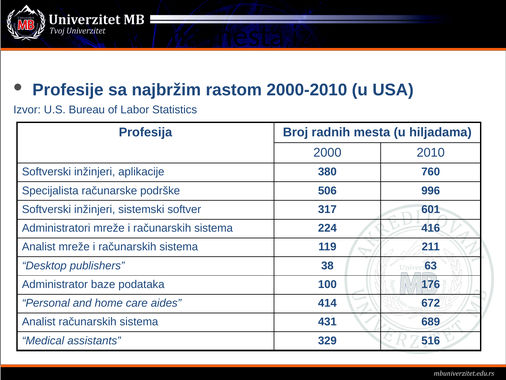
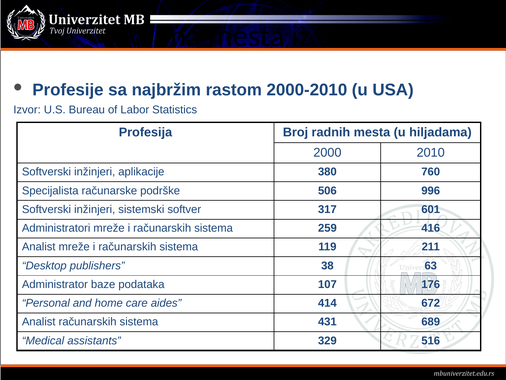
224: 224 -> 259
100: 100 -> 107
